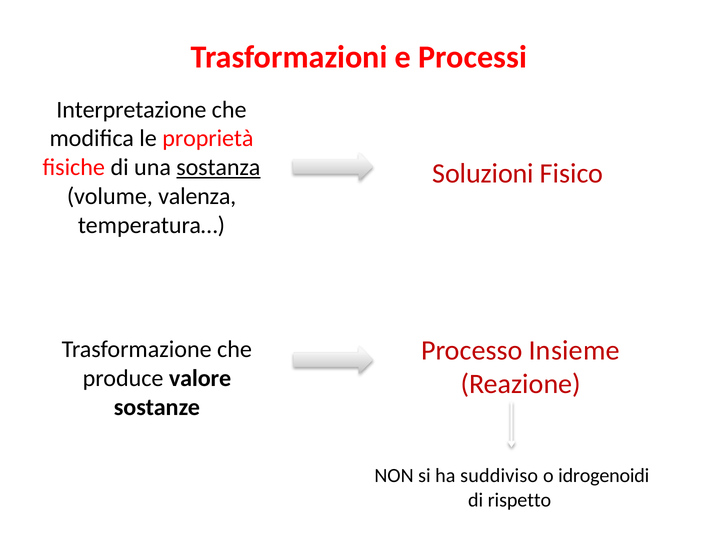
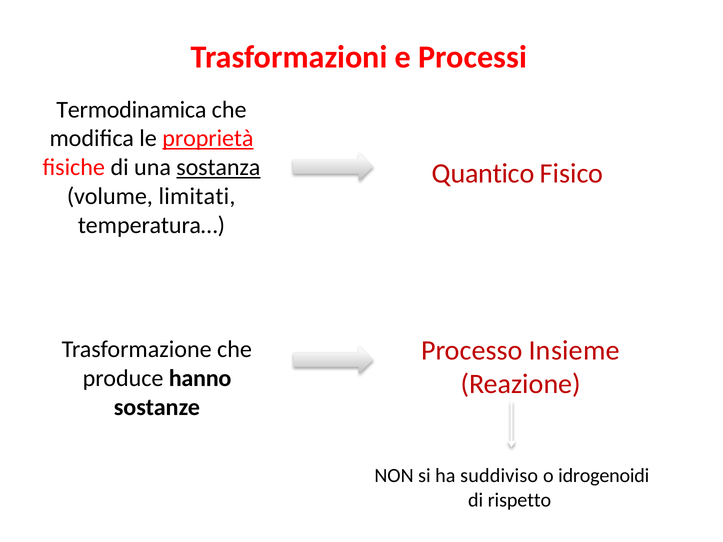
Interpretazione: Interpretazione -> Termodinamica
proprietà underline: none -> present
Soluzioni: Soluzioni -> Quantico
valenza: valenza -> limitati
valore: valore -> hanno
